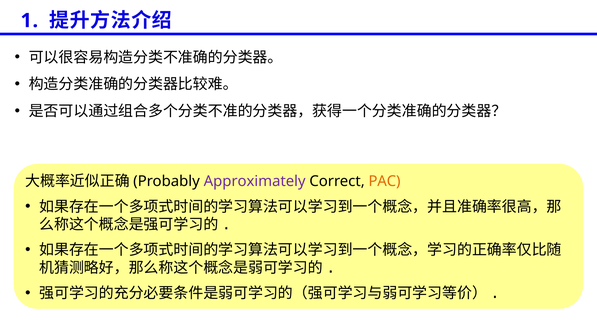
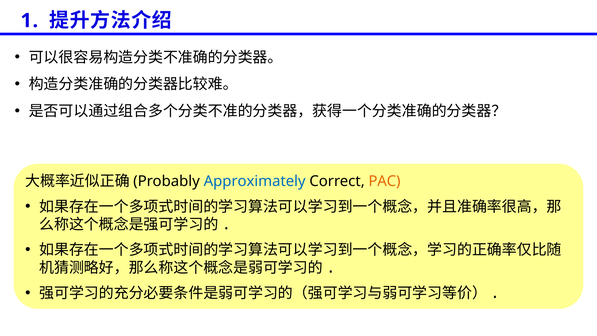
Approximately colour: purple -> blue
